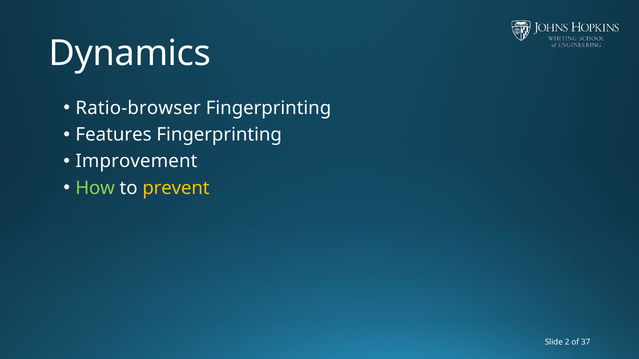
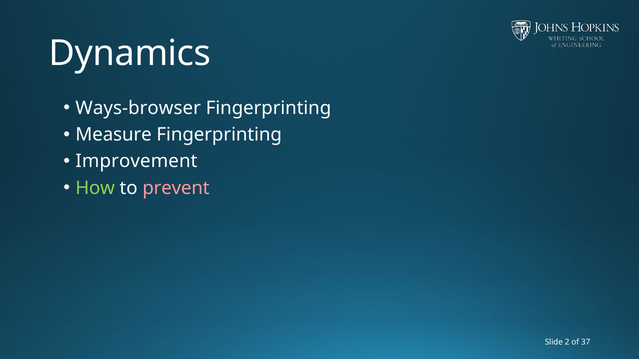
Ratio-browser: Ratio-browser -> Ways-browser
Features: Features -> Measure
prevent colour: yellow -> pink
